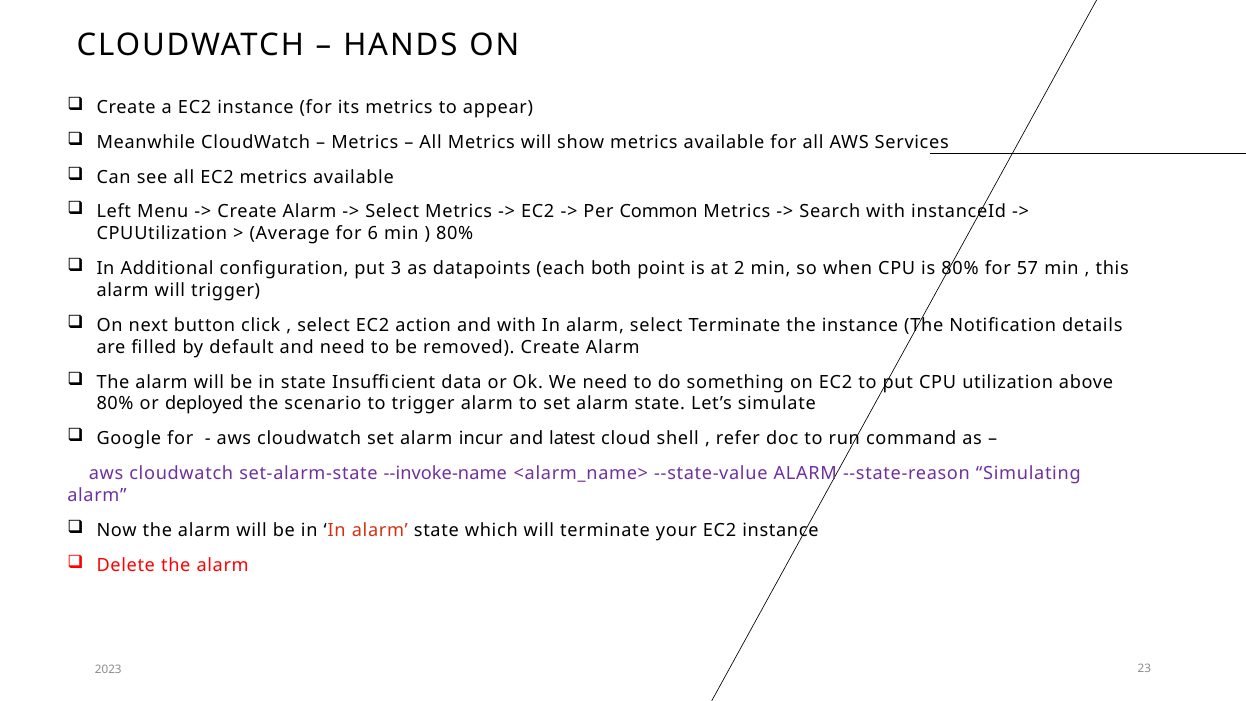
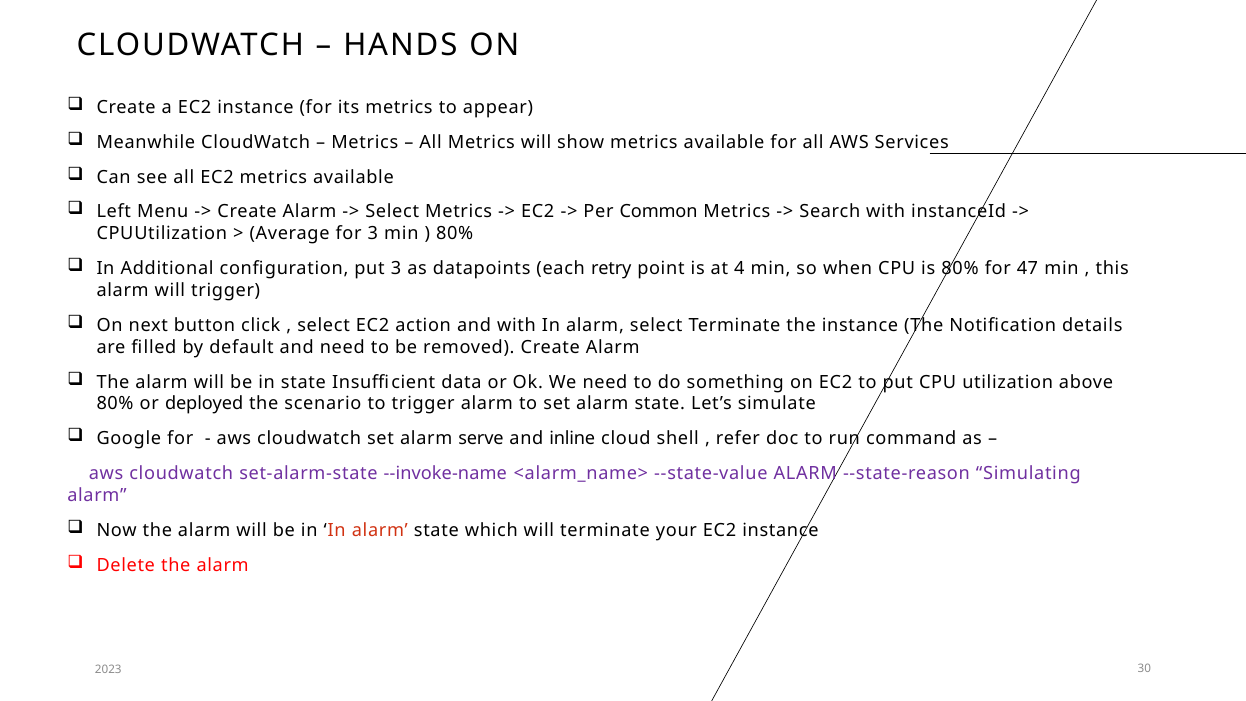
for 6: 6 -> 3
both: both -> retry
2: 2 -> 4
57: 57 -> 47
incur: incur -> serve
latest: latest -> inline
23: 23 -> 30
